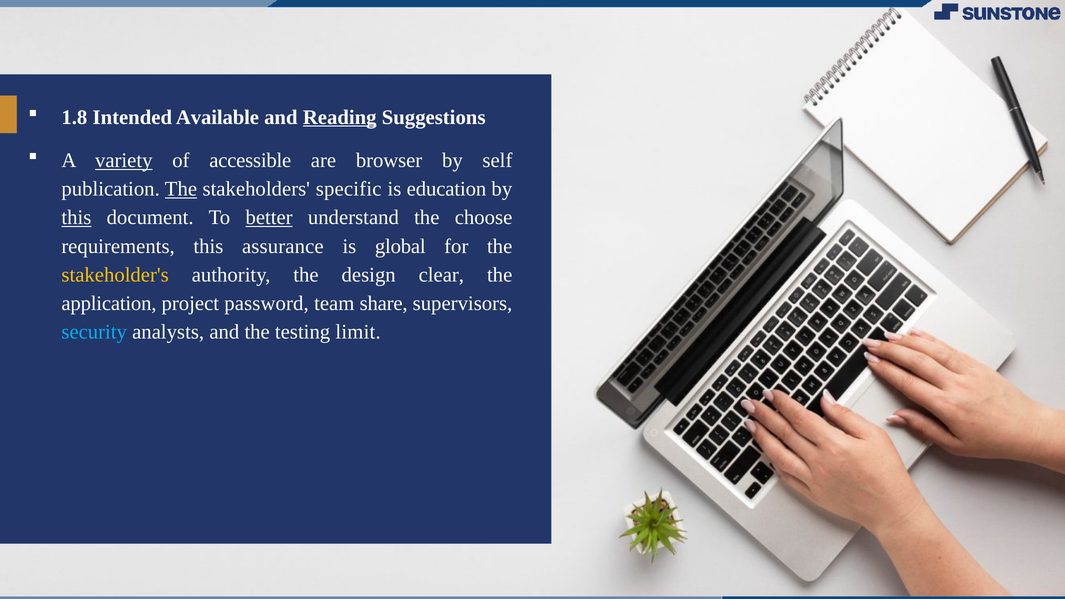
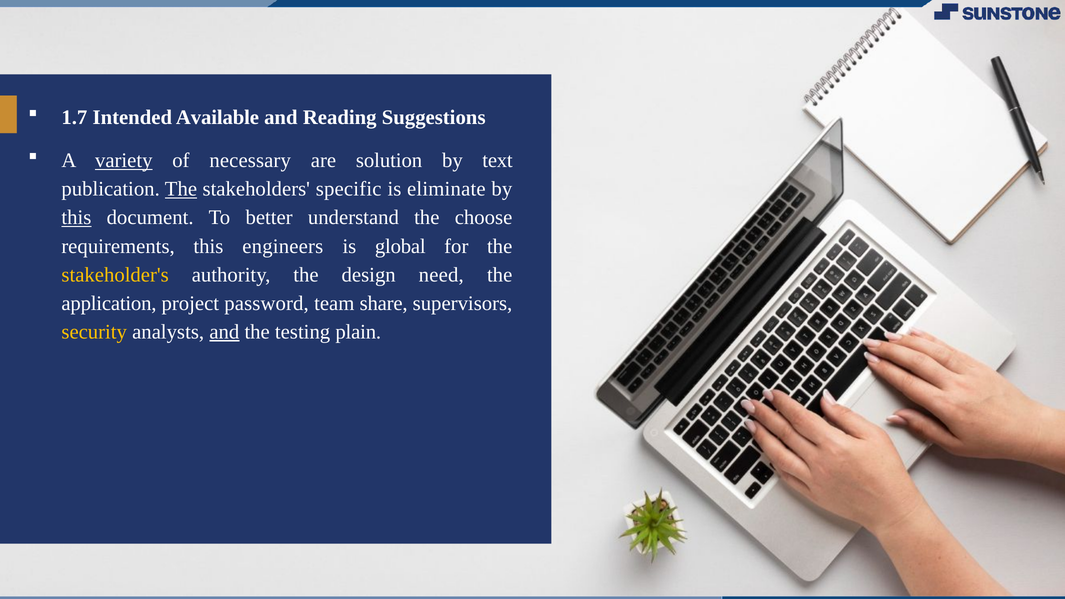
1.8: 1.8 -> 1.7
Reading underline: present -> none
accessible: accessible -> necessary
browser: browser -> solution
self: self -> text
education: education -> eliminate
better underline: present -> none
assurance: assurance -> engineers
clear: clear -> need
security colour: light blue -> yellow
and at (224, 332) underline: none -> present
limit: limit -> plain
